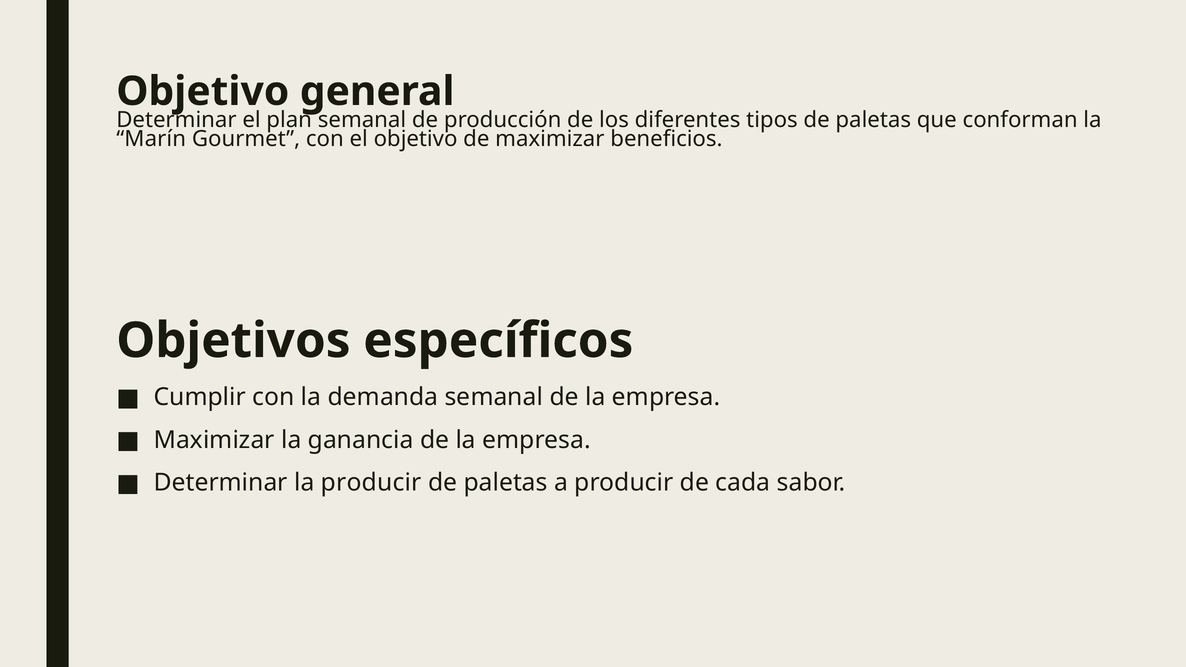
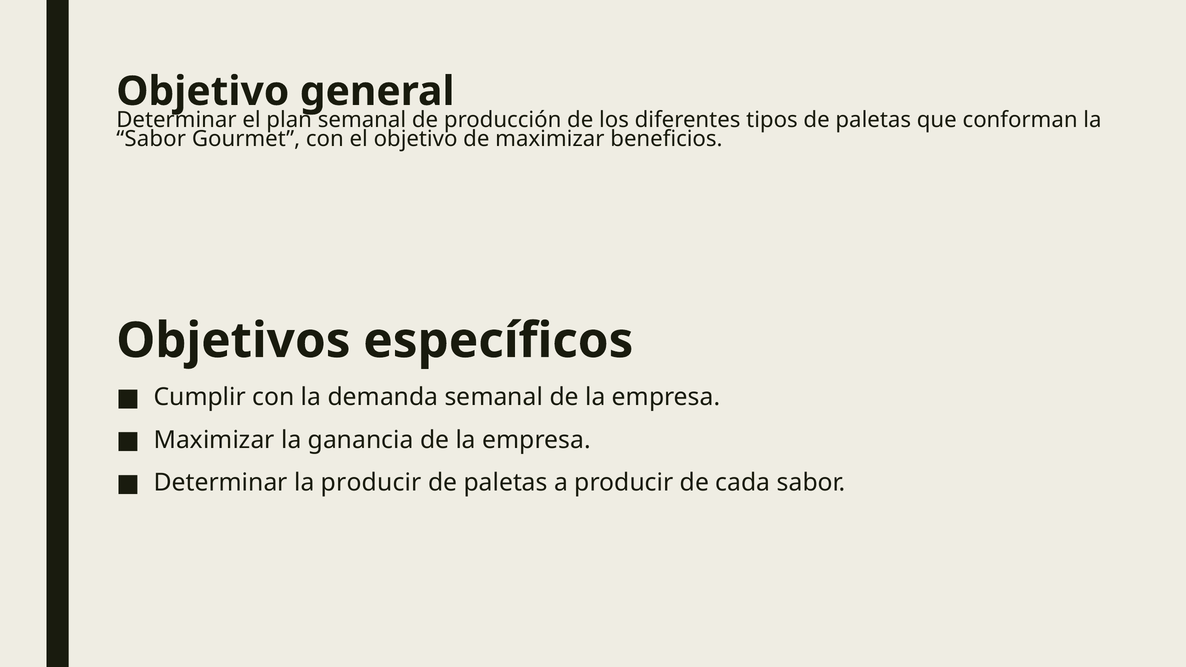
Marín at (151, 139): Marín -> Sabor
